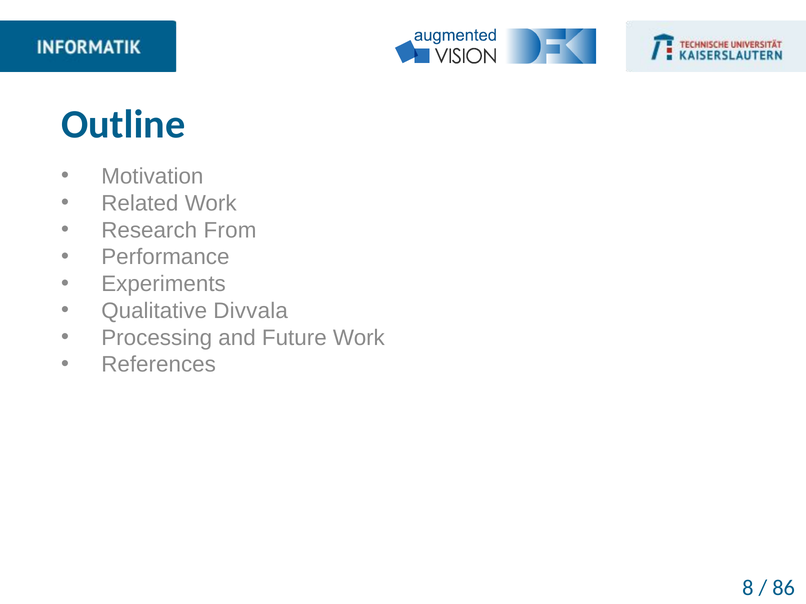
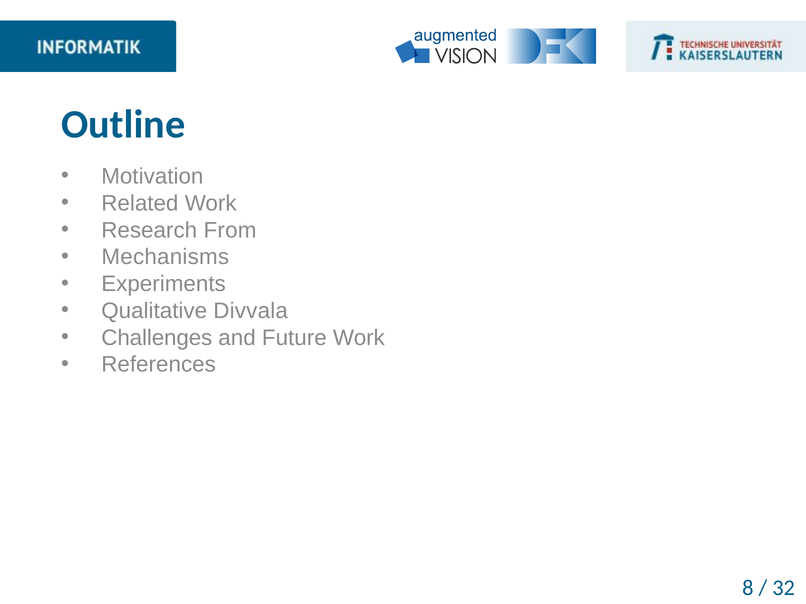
Performance: Performance -> Mechanisms
Processing: Processing -> Challenges
86: 86 -> 32
